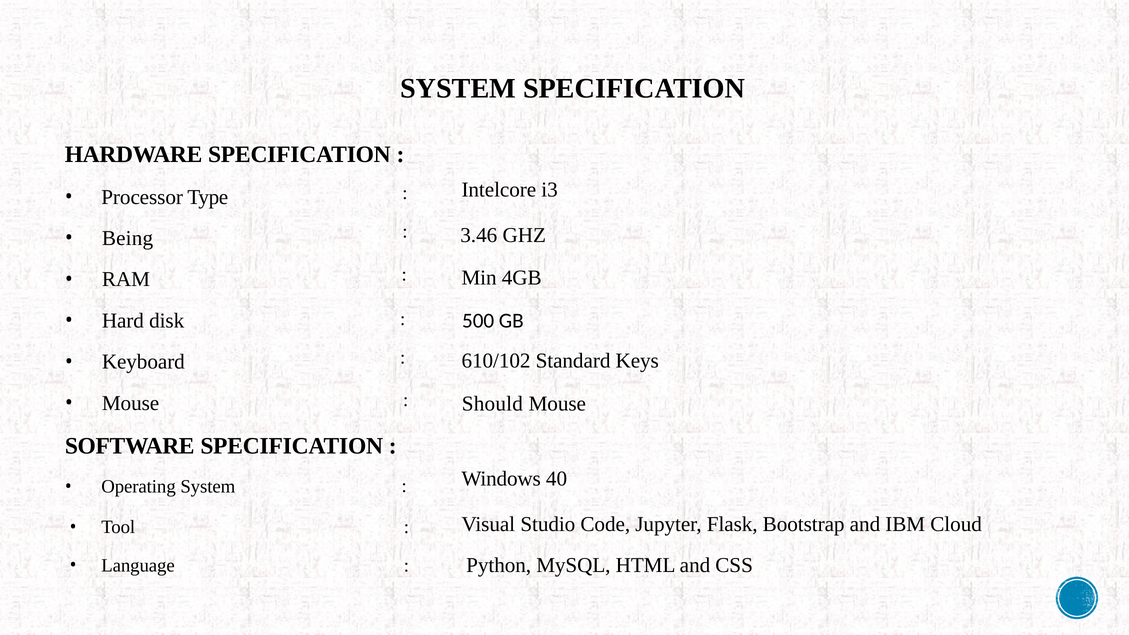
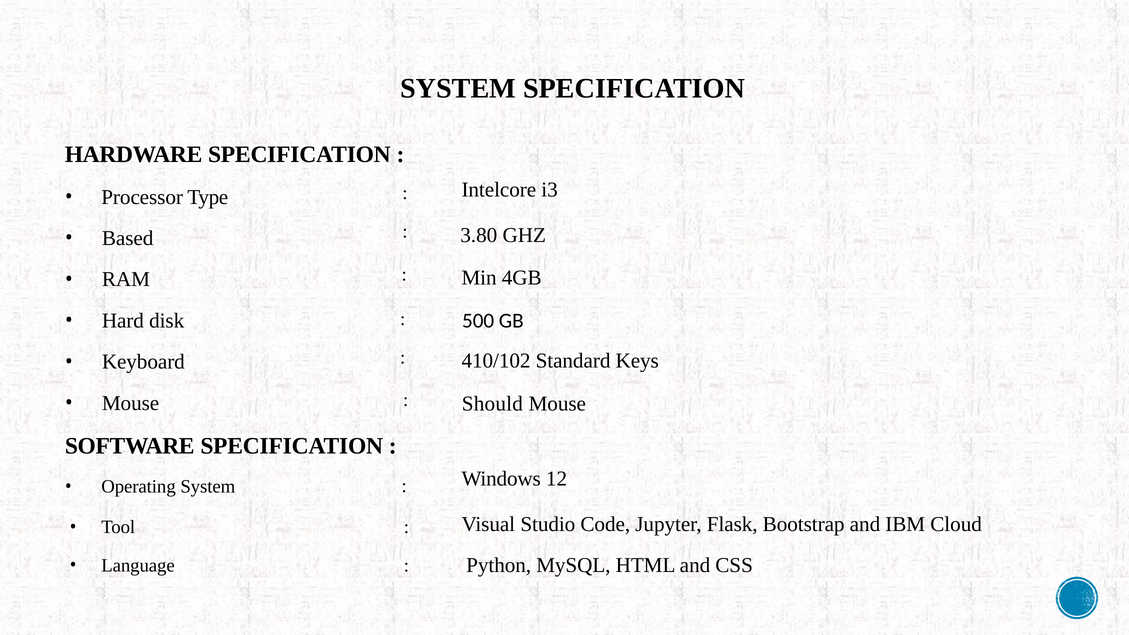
3.46: 3.46 -> 3.80
Being: Being -> Based
610/102: 610/102 -> 410/102
40: 40 -> 12
